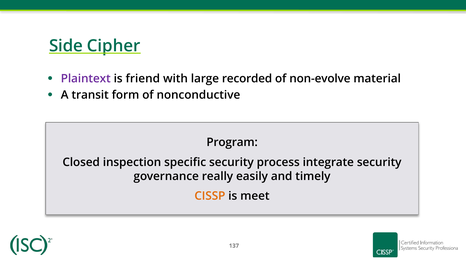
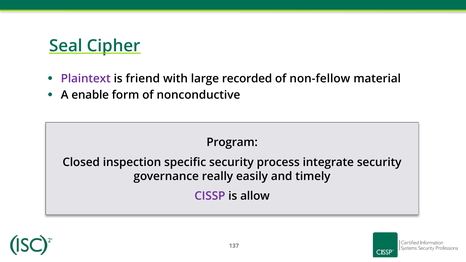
Side: Side -> Seal
non-evolve: non-evolve -> non-fellow
transit: transit -> enable
CISSP colour: orange -> purple
meet: meet -> allow
